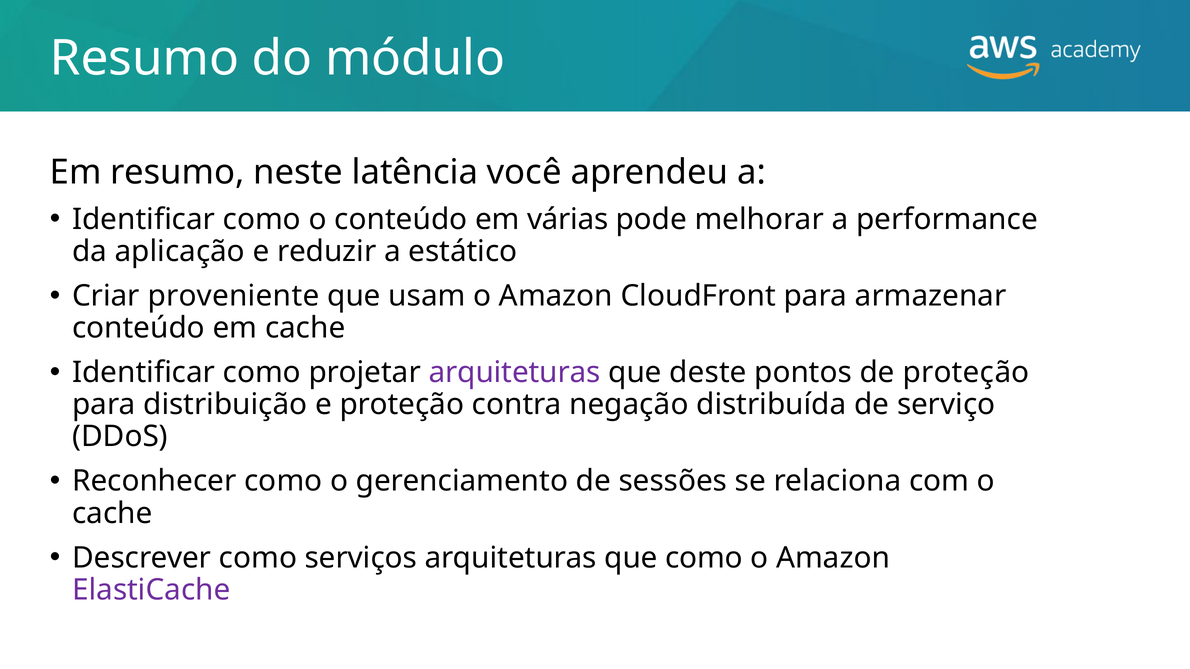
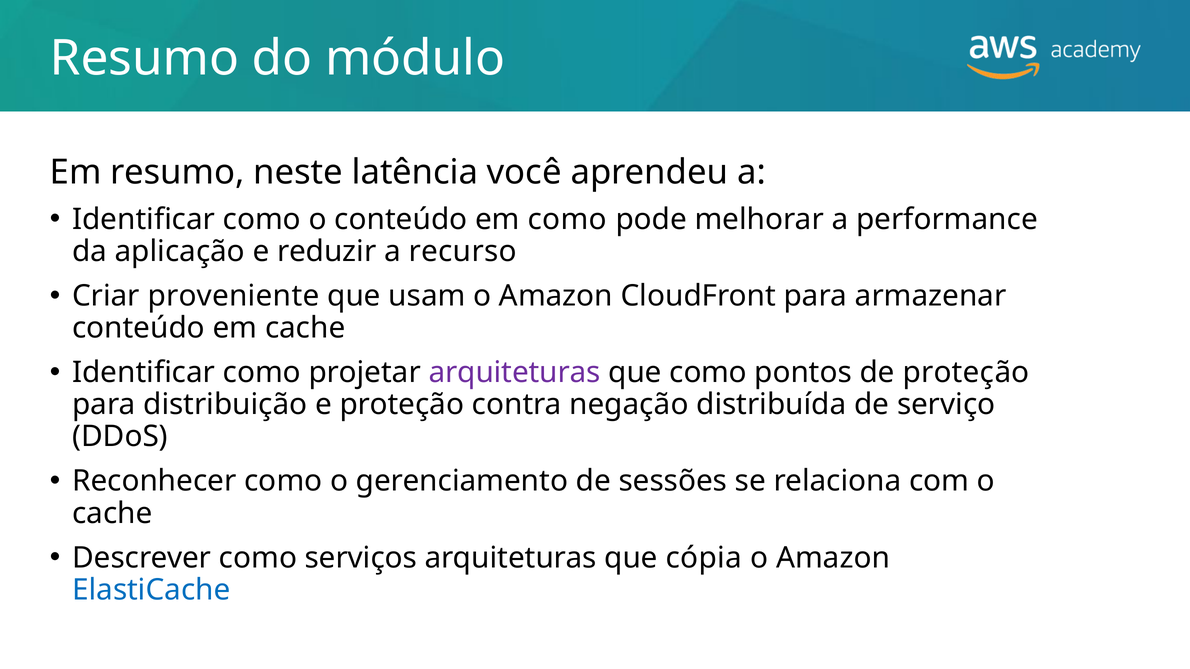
em várias: várias -> como
estático: estático -> recurso
que deste: deste -> como
que como: como -> cópia
ElastiCache colour: purple -> blue
